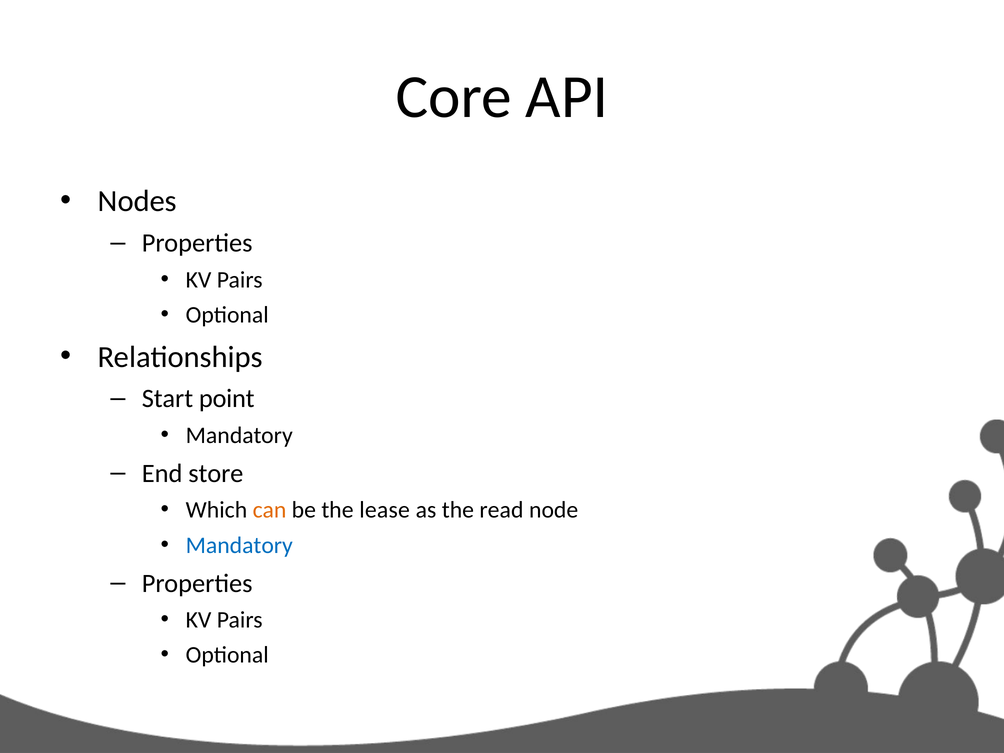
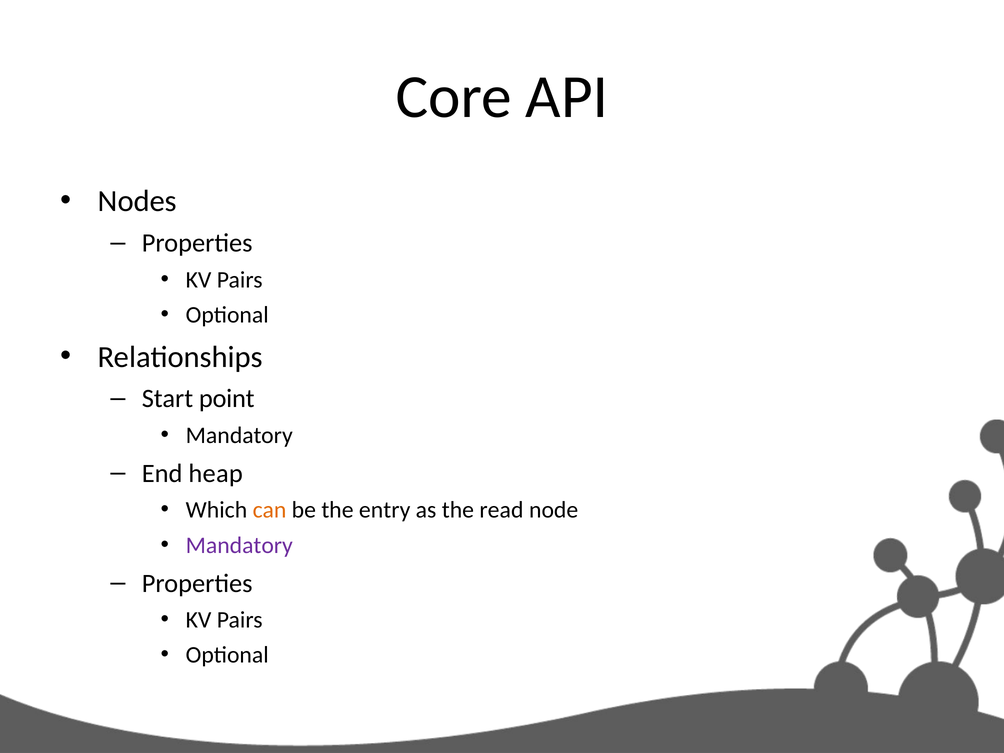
store: store -> heap
lease: lease -> entry
Mandatory at (239, 545) colour: blue -> purple
